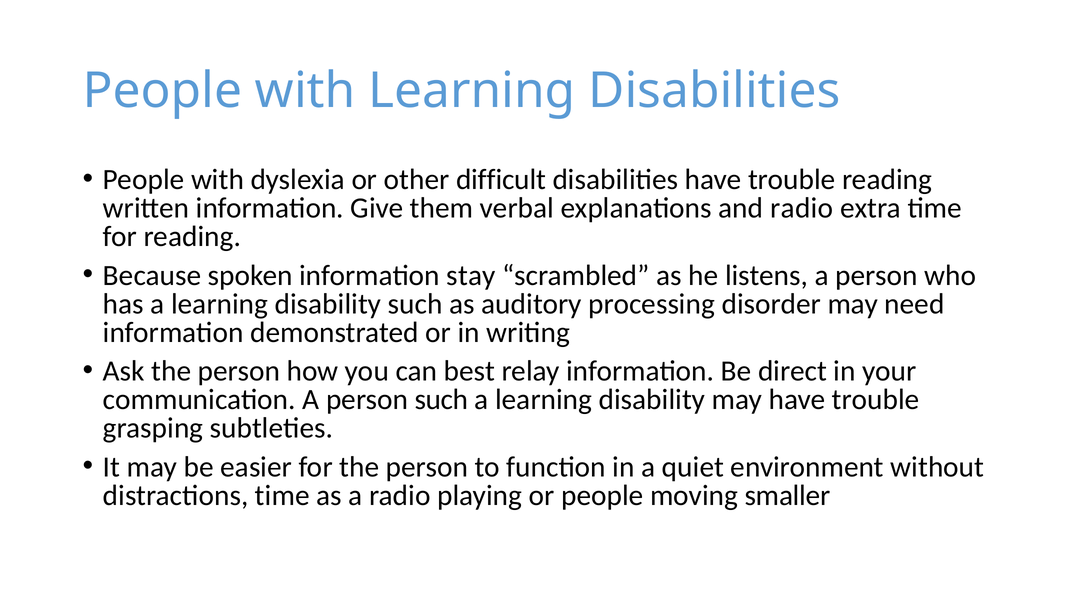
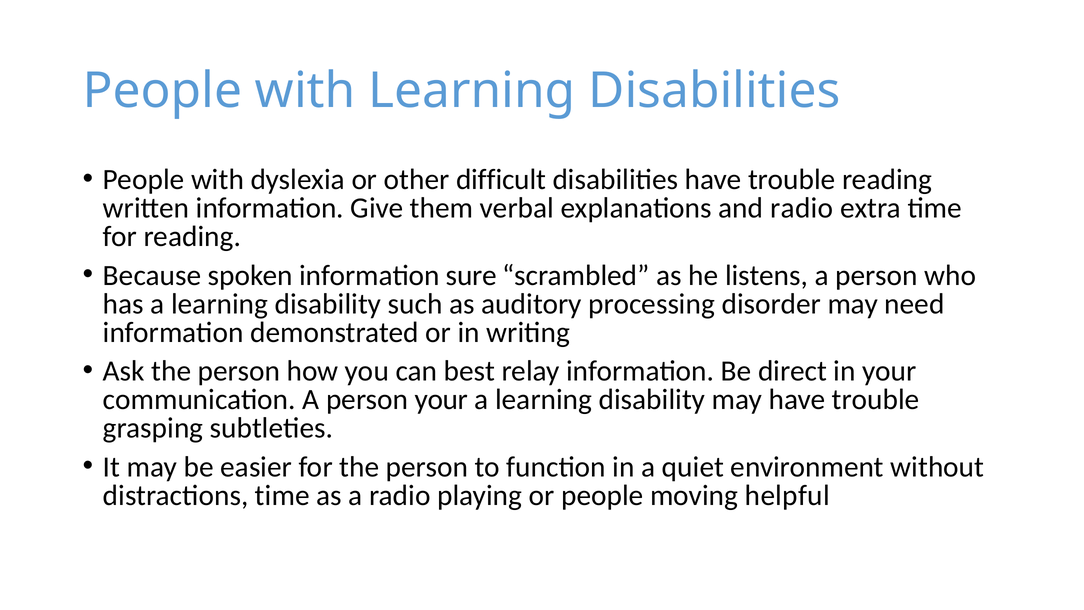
stay: stay -> sure
person such: such -> your
smaller: smaller -> helpful
